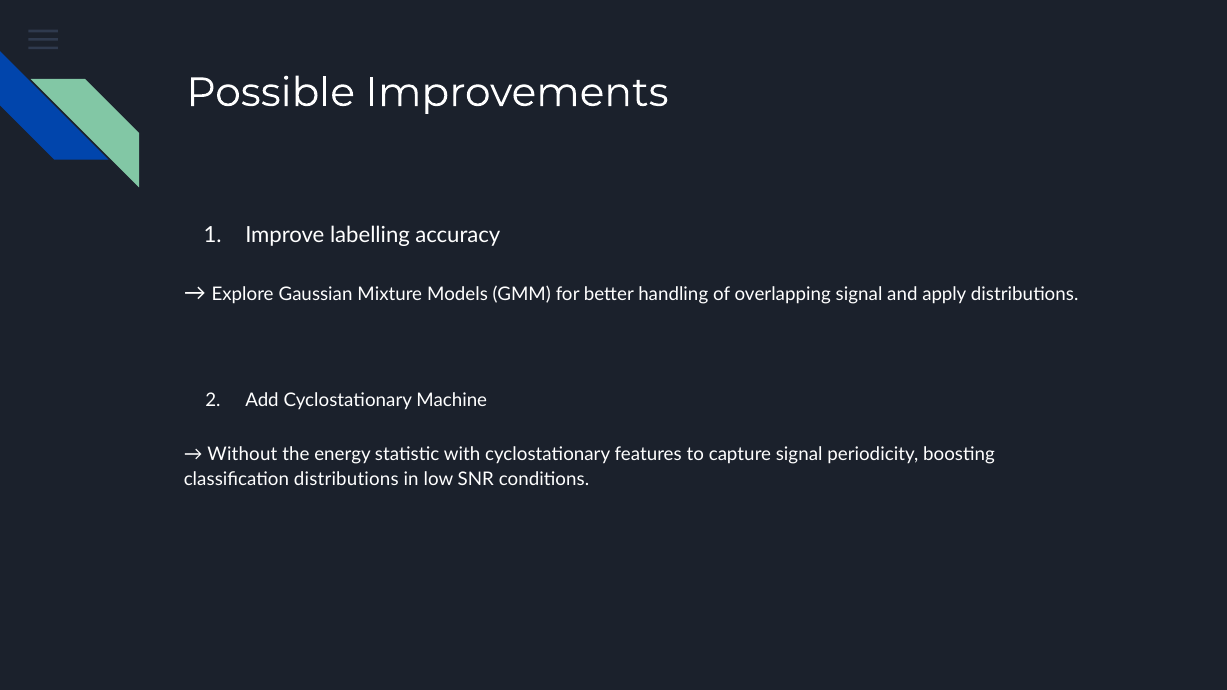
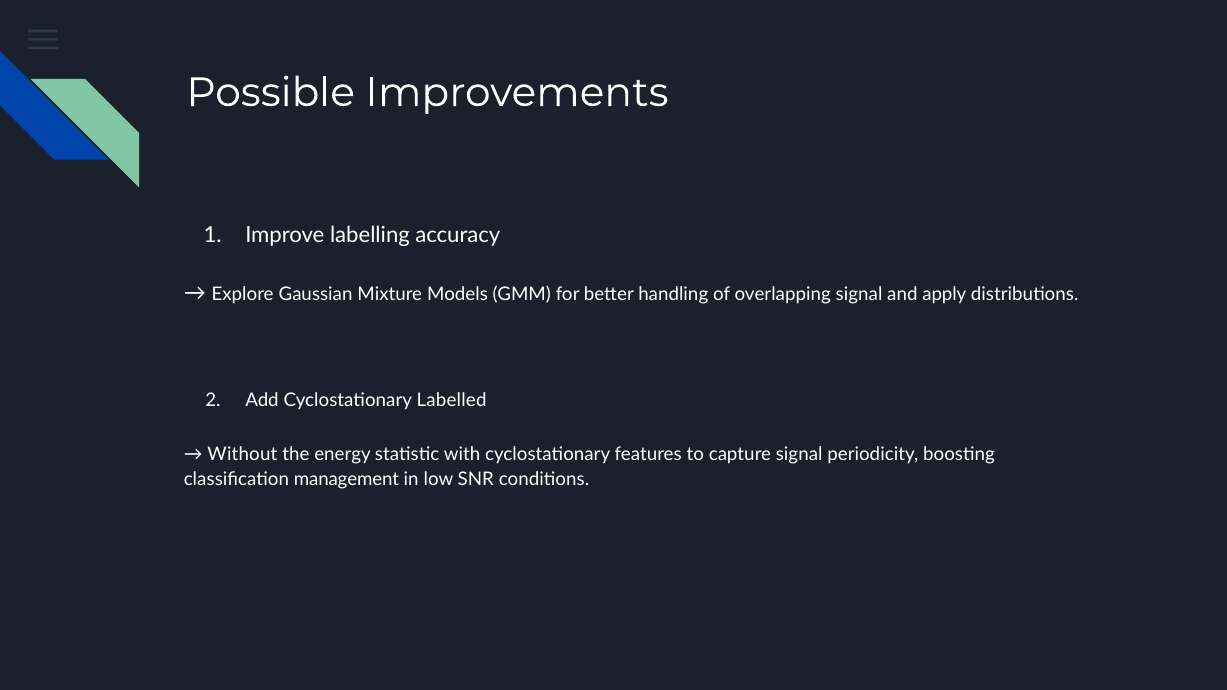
Machine: Machine -> Labelled
classification distributions: distributions -> management
